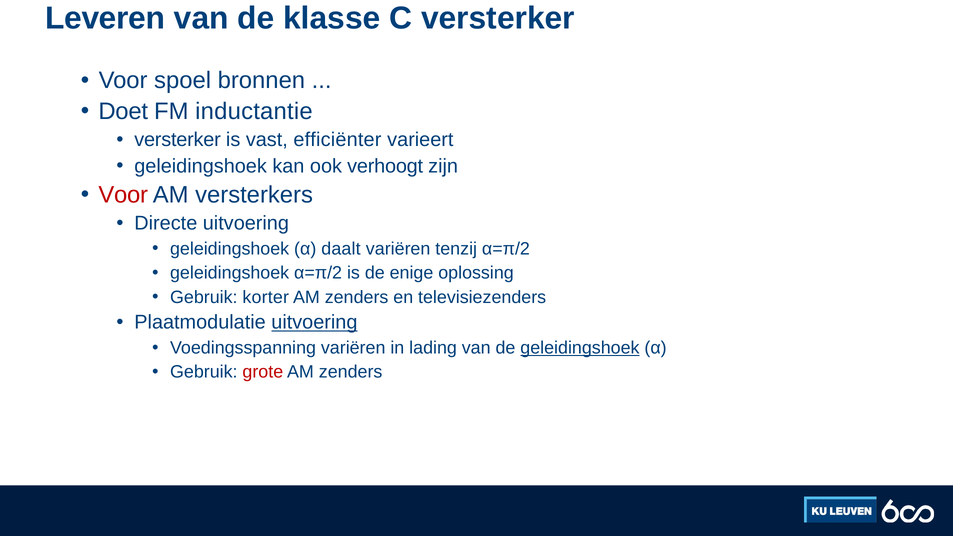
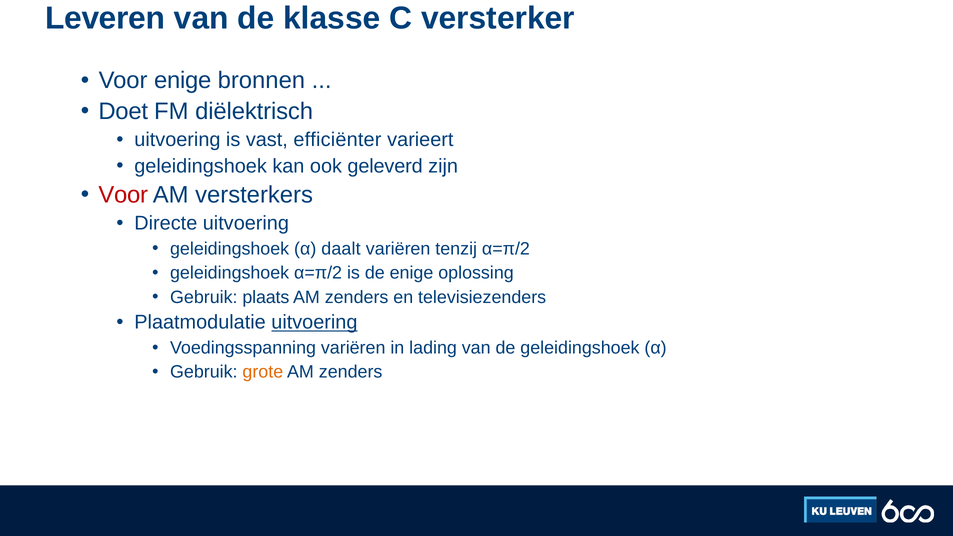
Voor spoel: spoel -> enige
inductantie: inductantie -> diëlektrisch
versterker at (178, 140): versterker -> uitvoering
verhoogt: verhoogt -> geleverd
korter: korter -> plaats
geleidingshoek at (580, 348) underline: present -> none
grote colour: red -> orange
